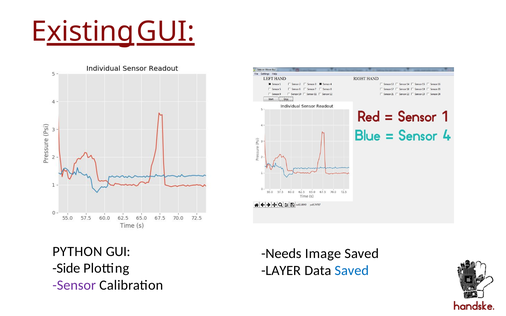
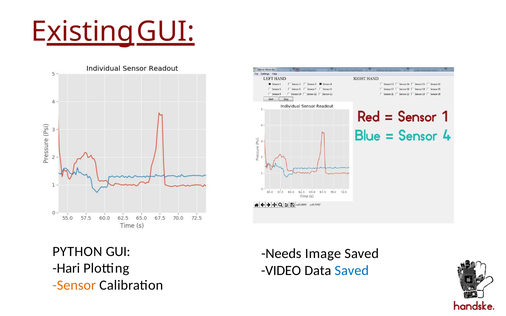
Side: Side -> Hari
LAYER: LAYER -> VIDEO
Sensor colour: purple -> orange
